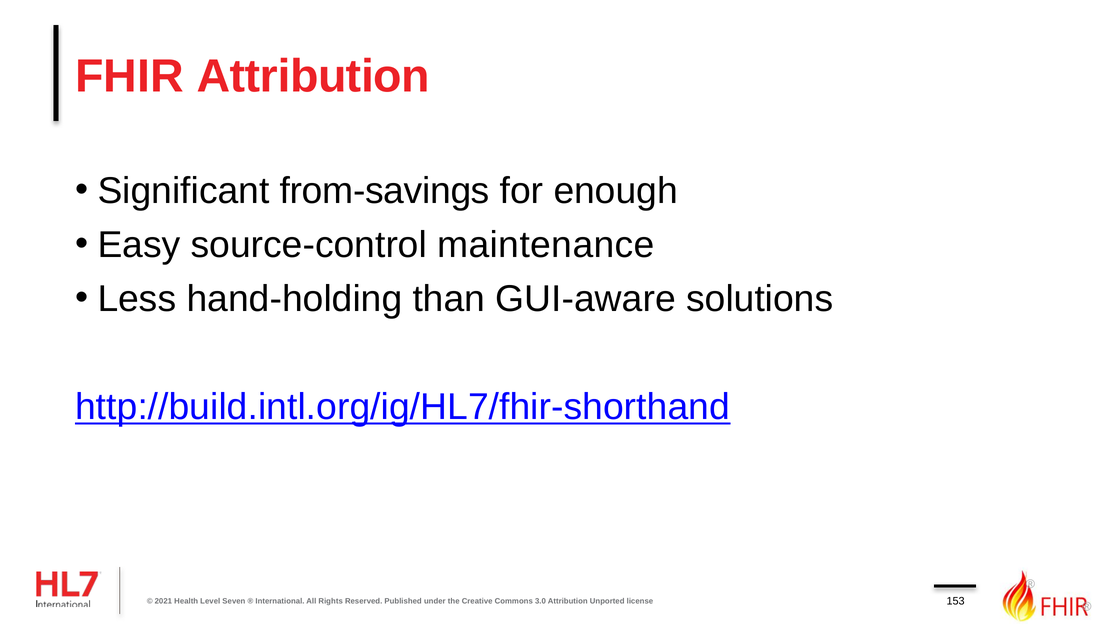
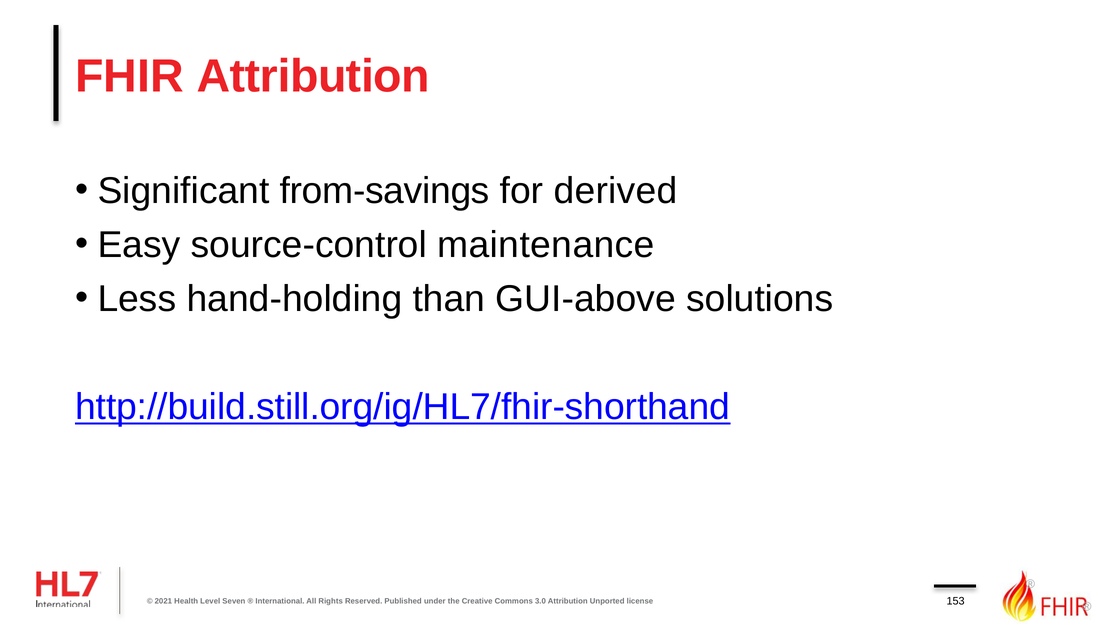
enough: enough -> derived
GUI-aware: GUI-aware -> GUI-above
http://build.intl.org/ig/HL7/fhir-shorthand: http://build.intl.org/ig/HL7/fhir-shorthand -> http://build.still.org/ig/HL7/fhir-shorthand
